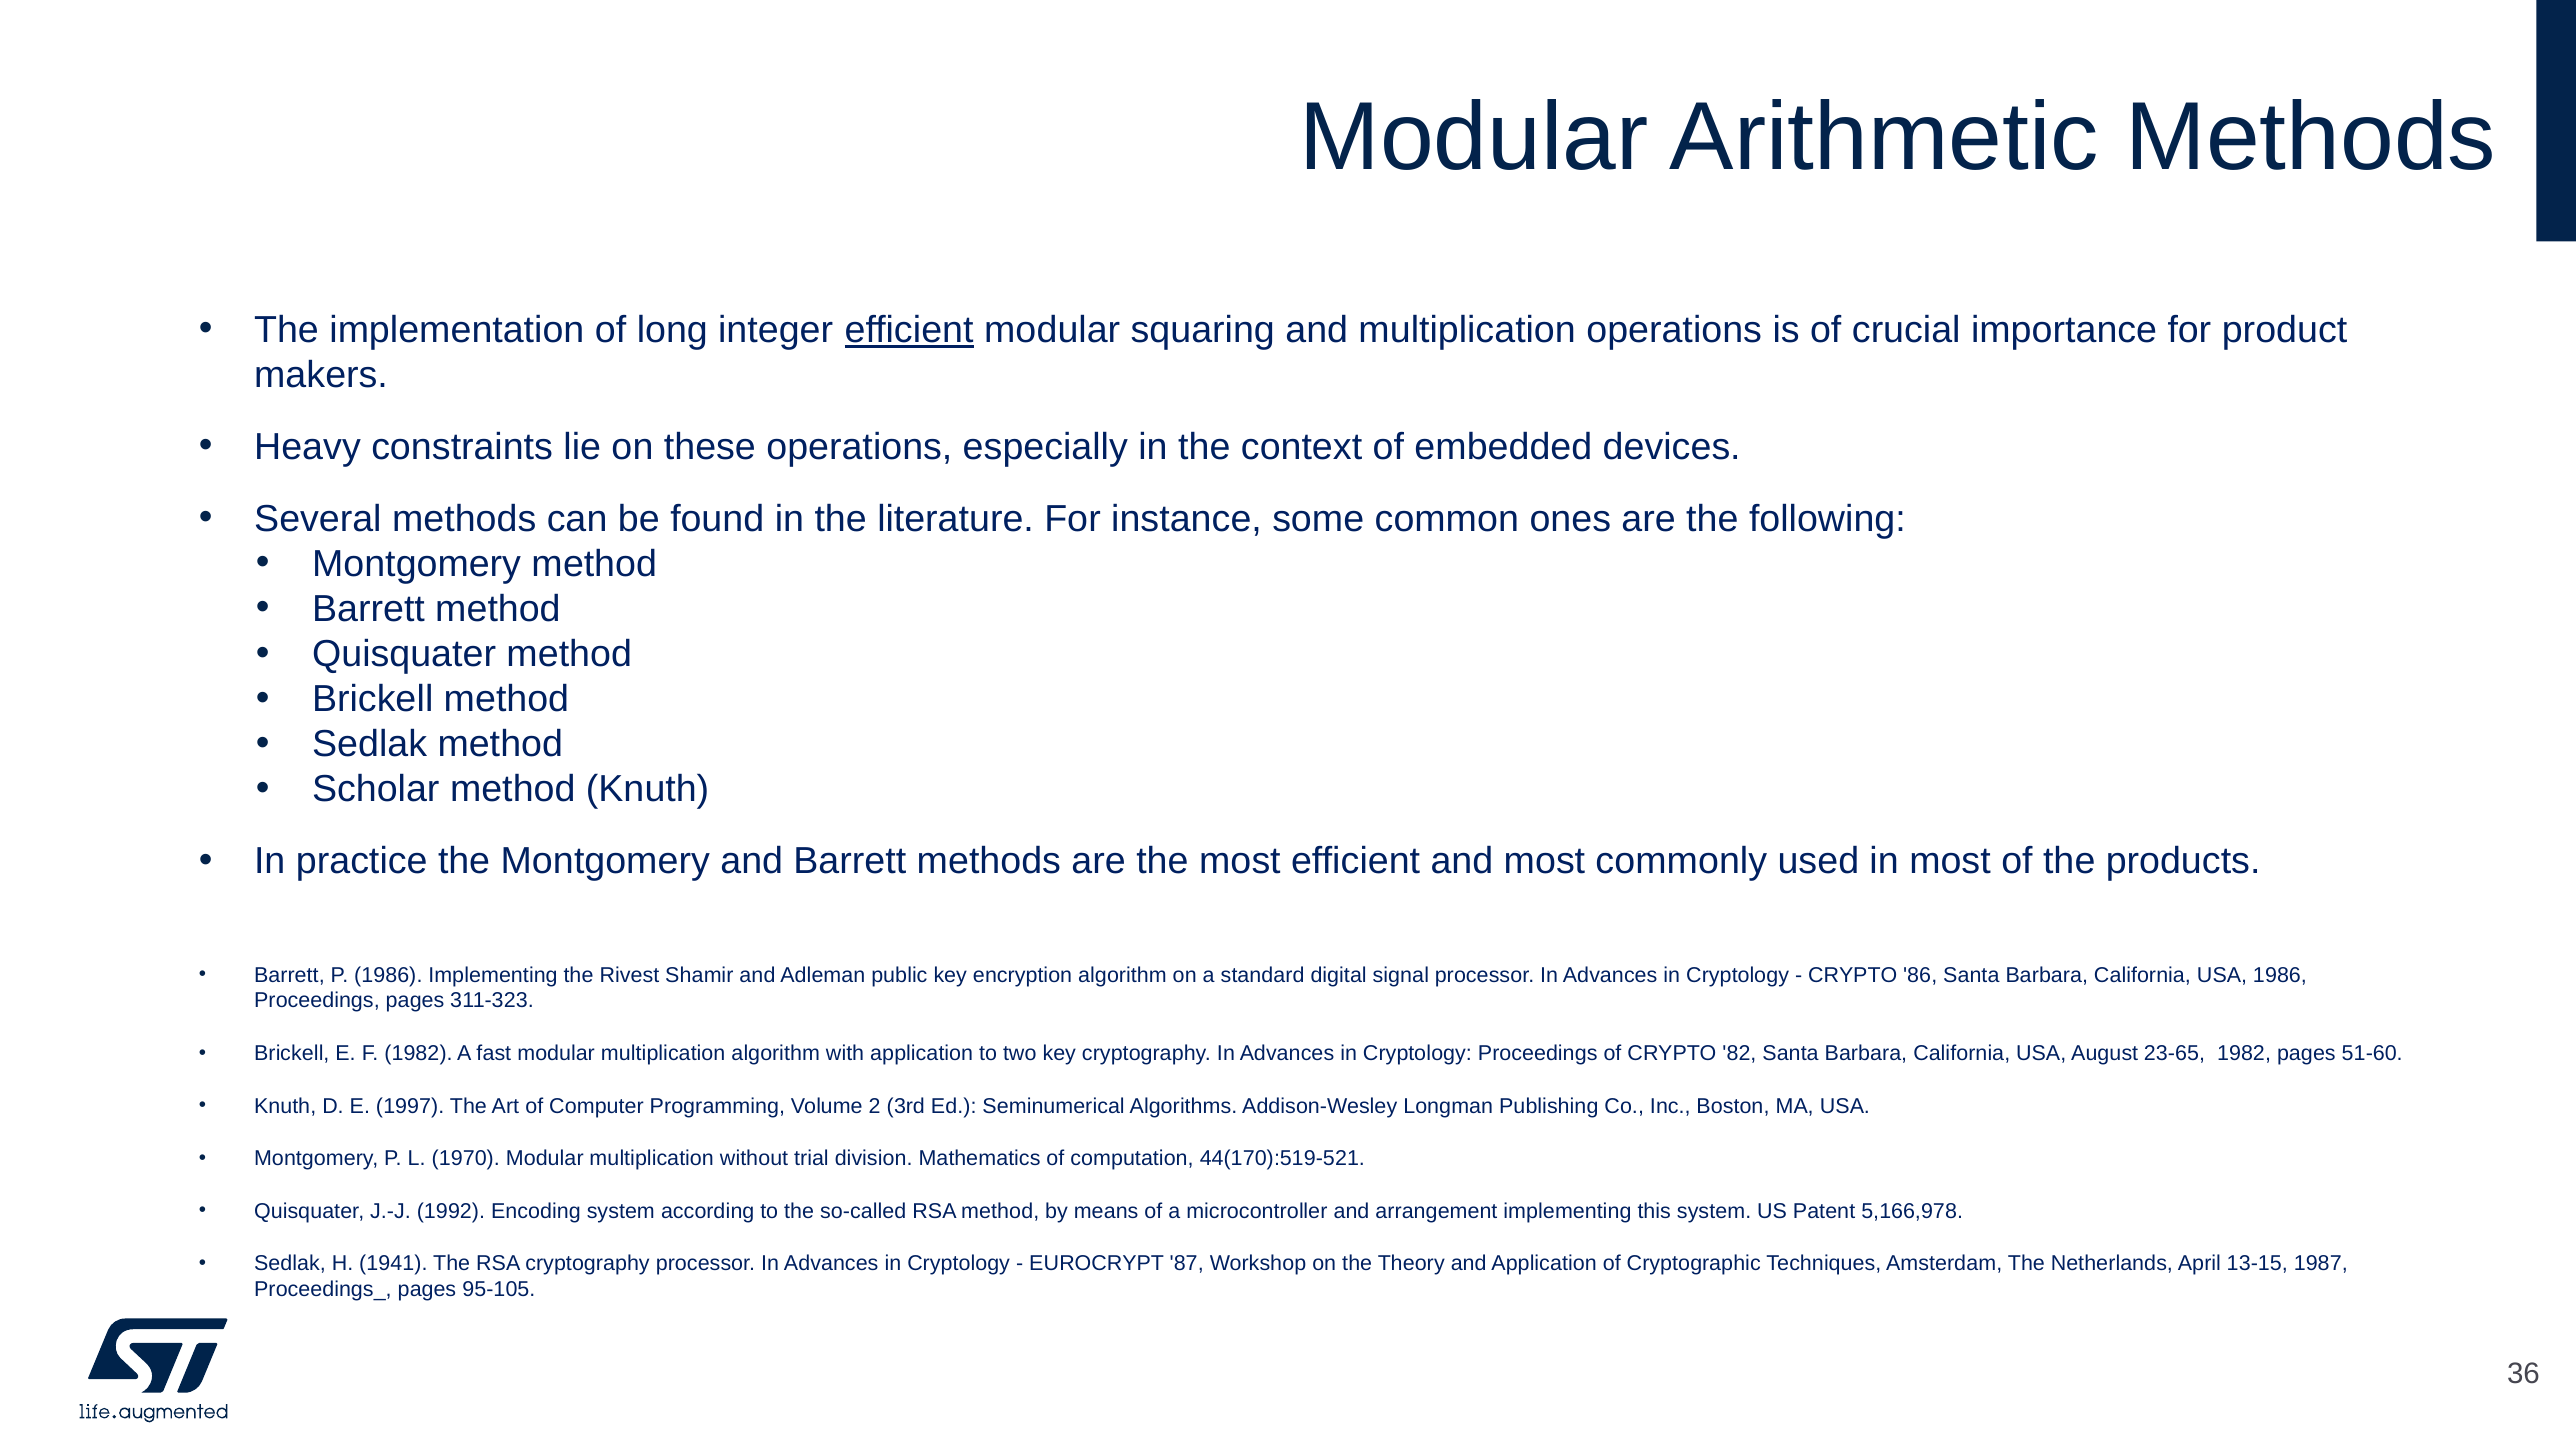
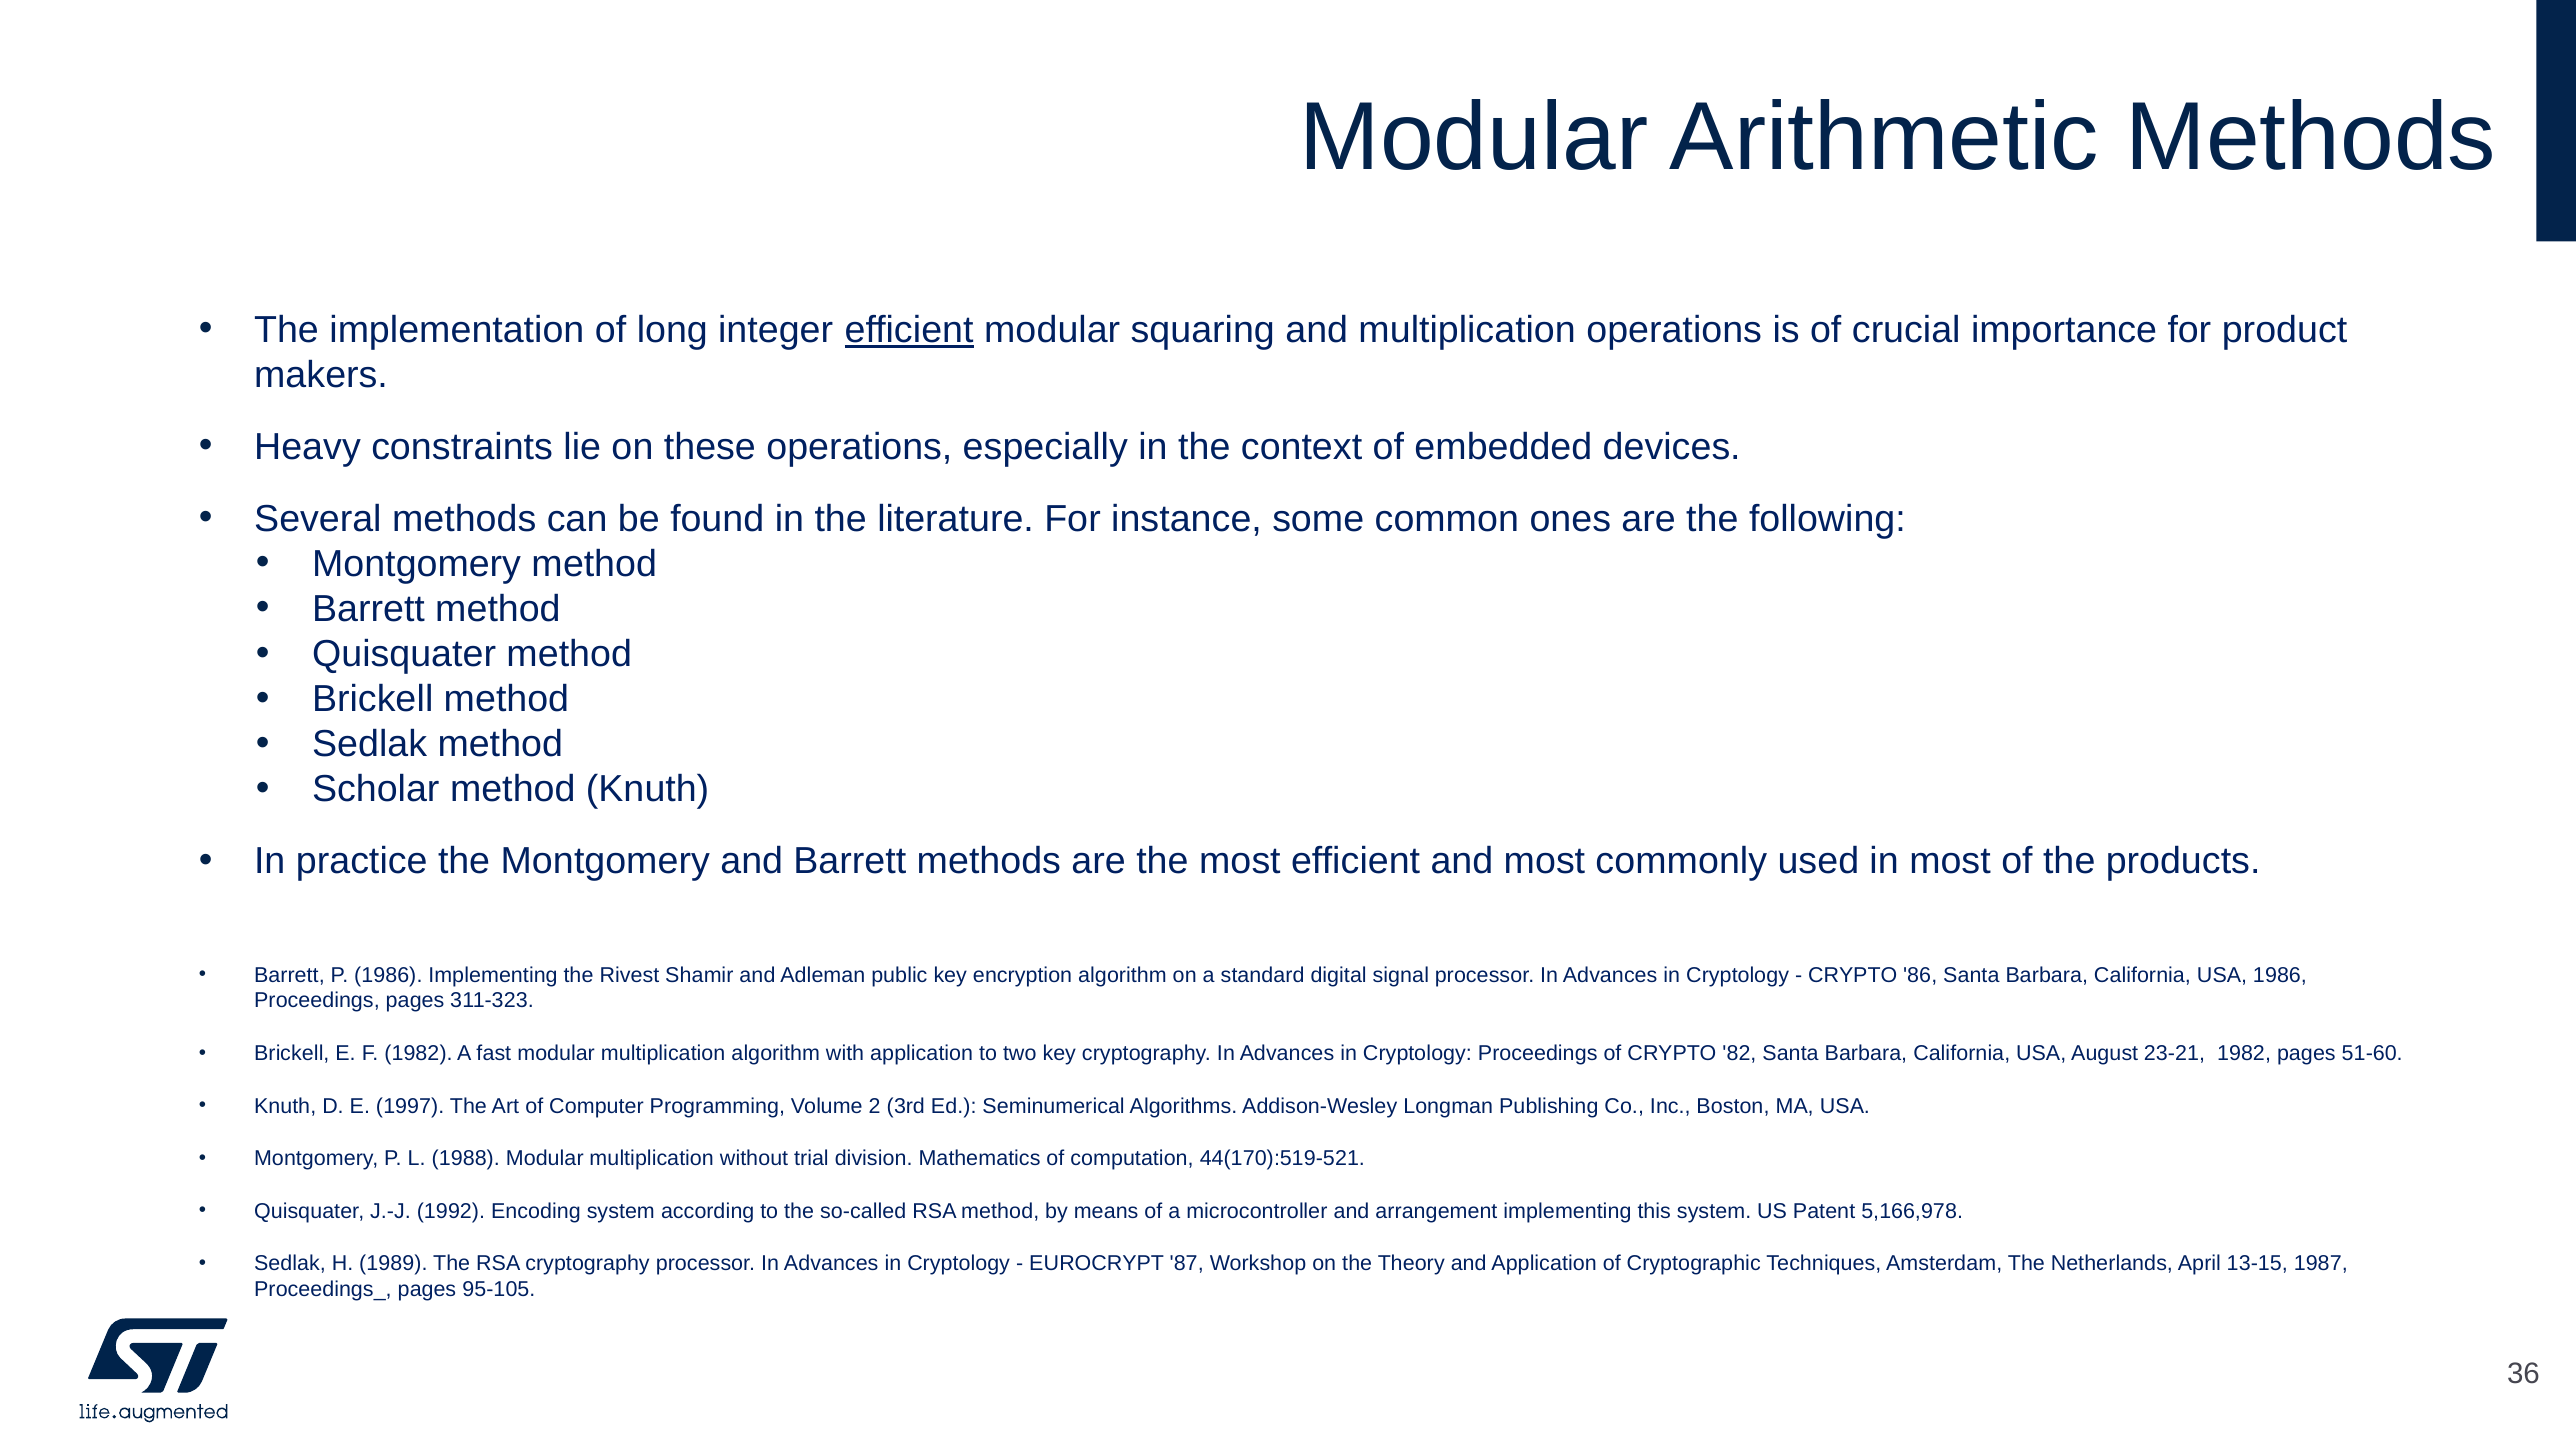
23-65: 23-65 -> 23-21
1970: 1970 -> 1988
1941: 1941 -> 1989
